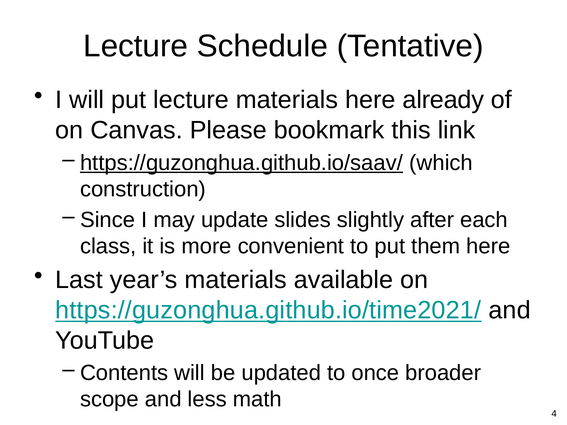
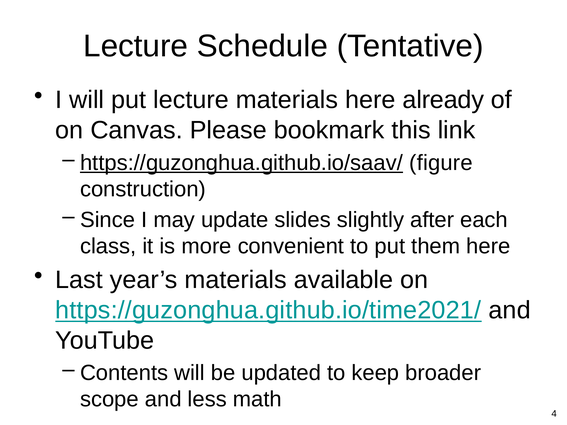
which: which -> figure
once: once -> keep
